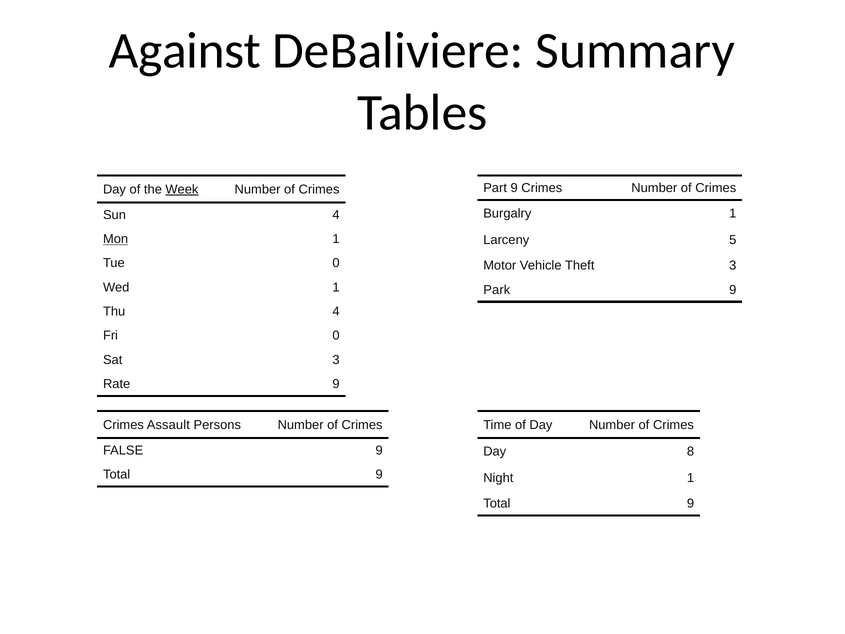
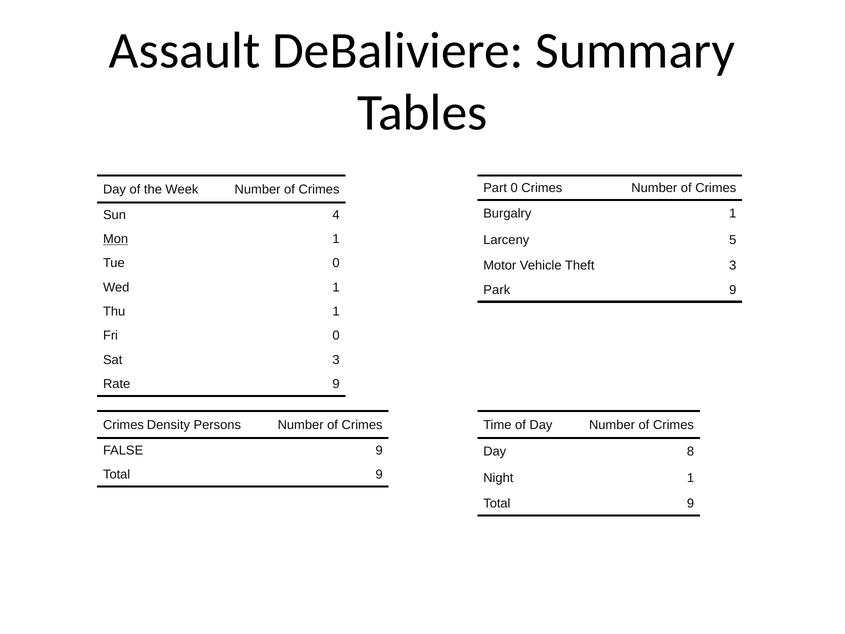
Against: Against -> Assault
Part 9: 9 -> 0
Week underline: present -> none
Thu 4: 4 -> 1
Assault: Assault -> Density
